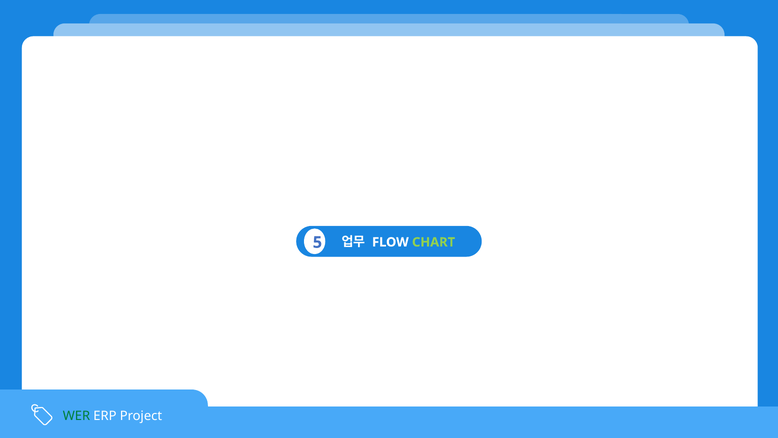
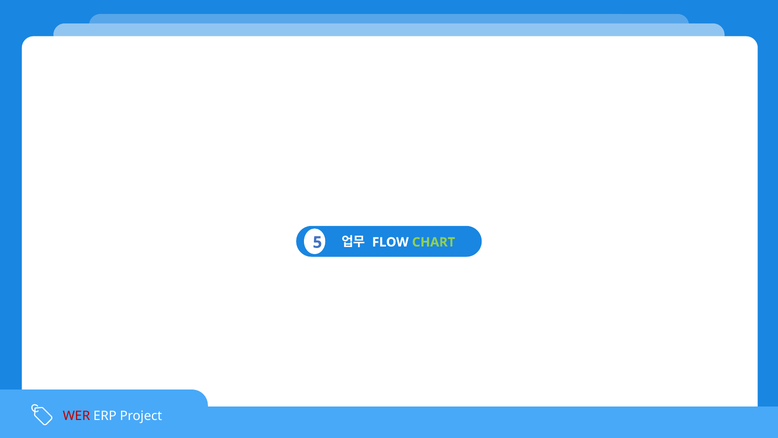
WER colour: green -> red
